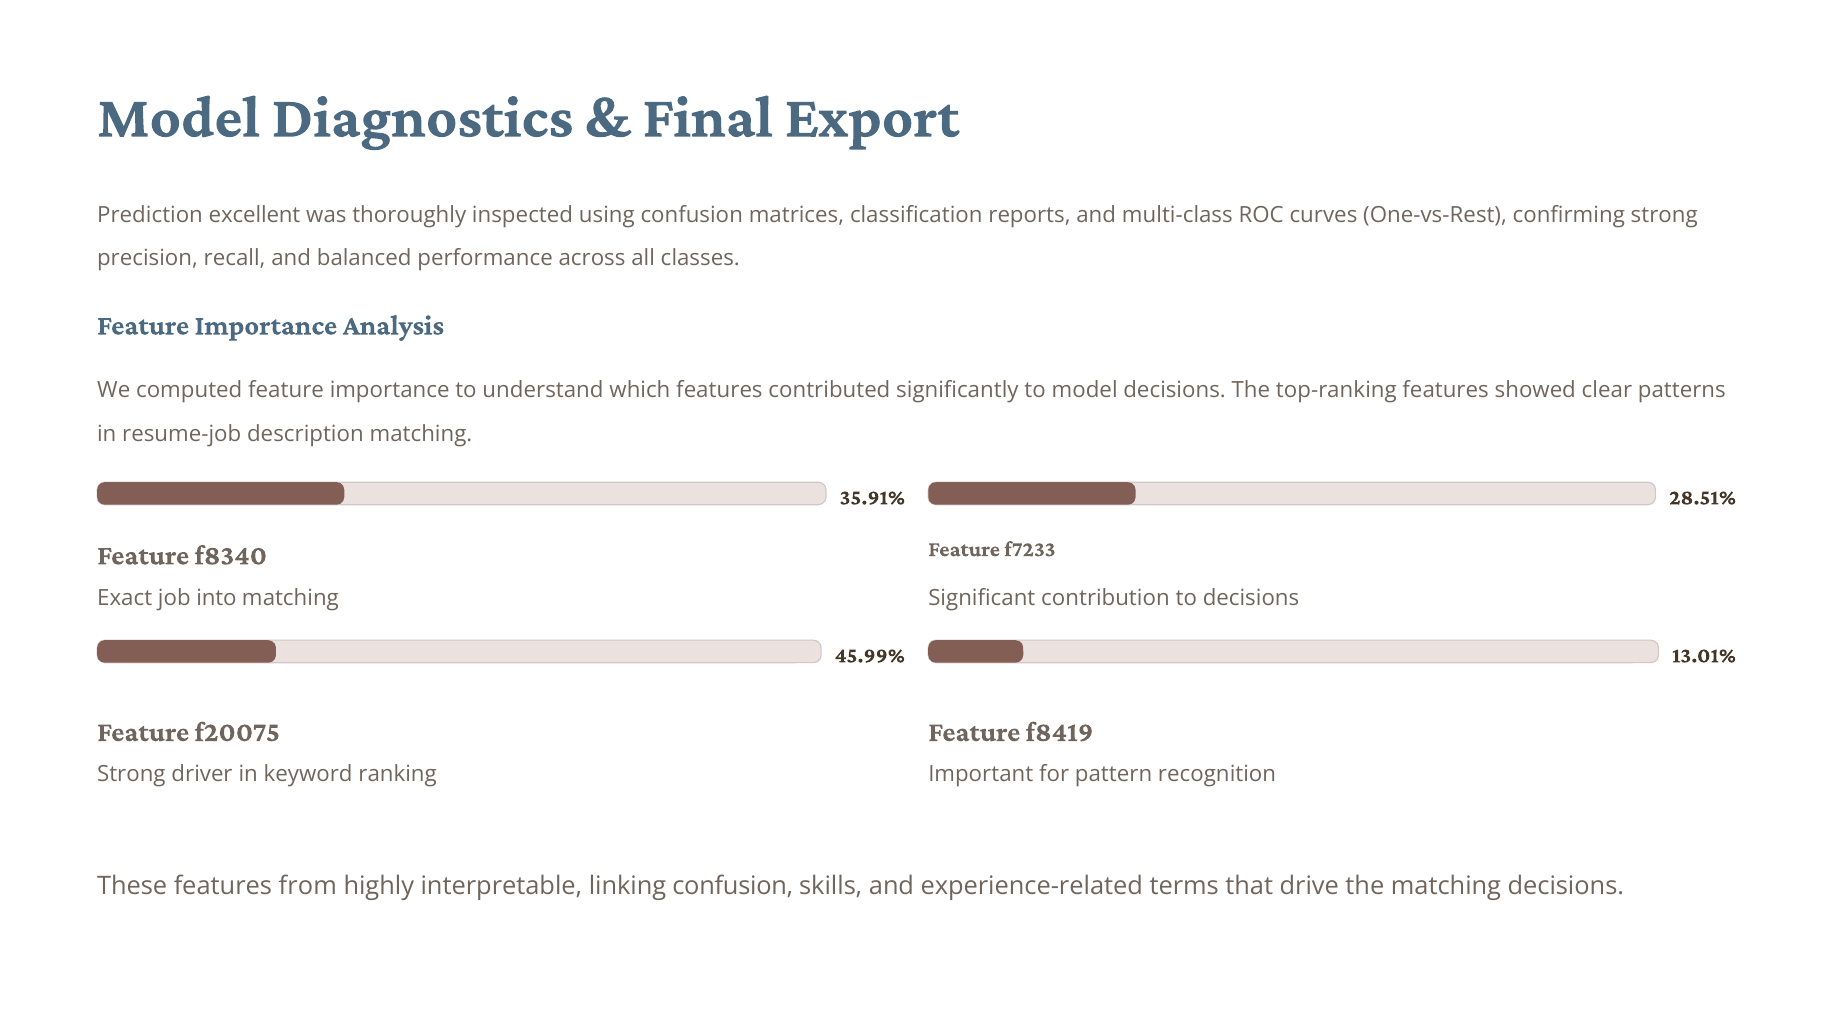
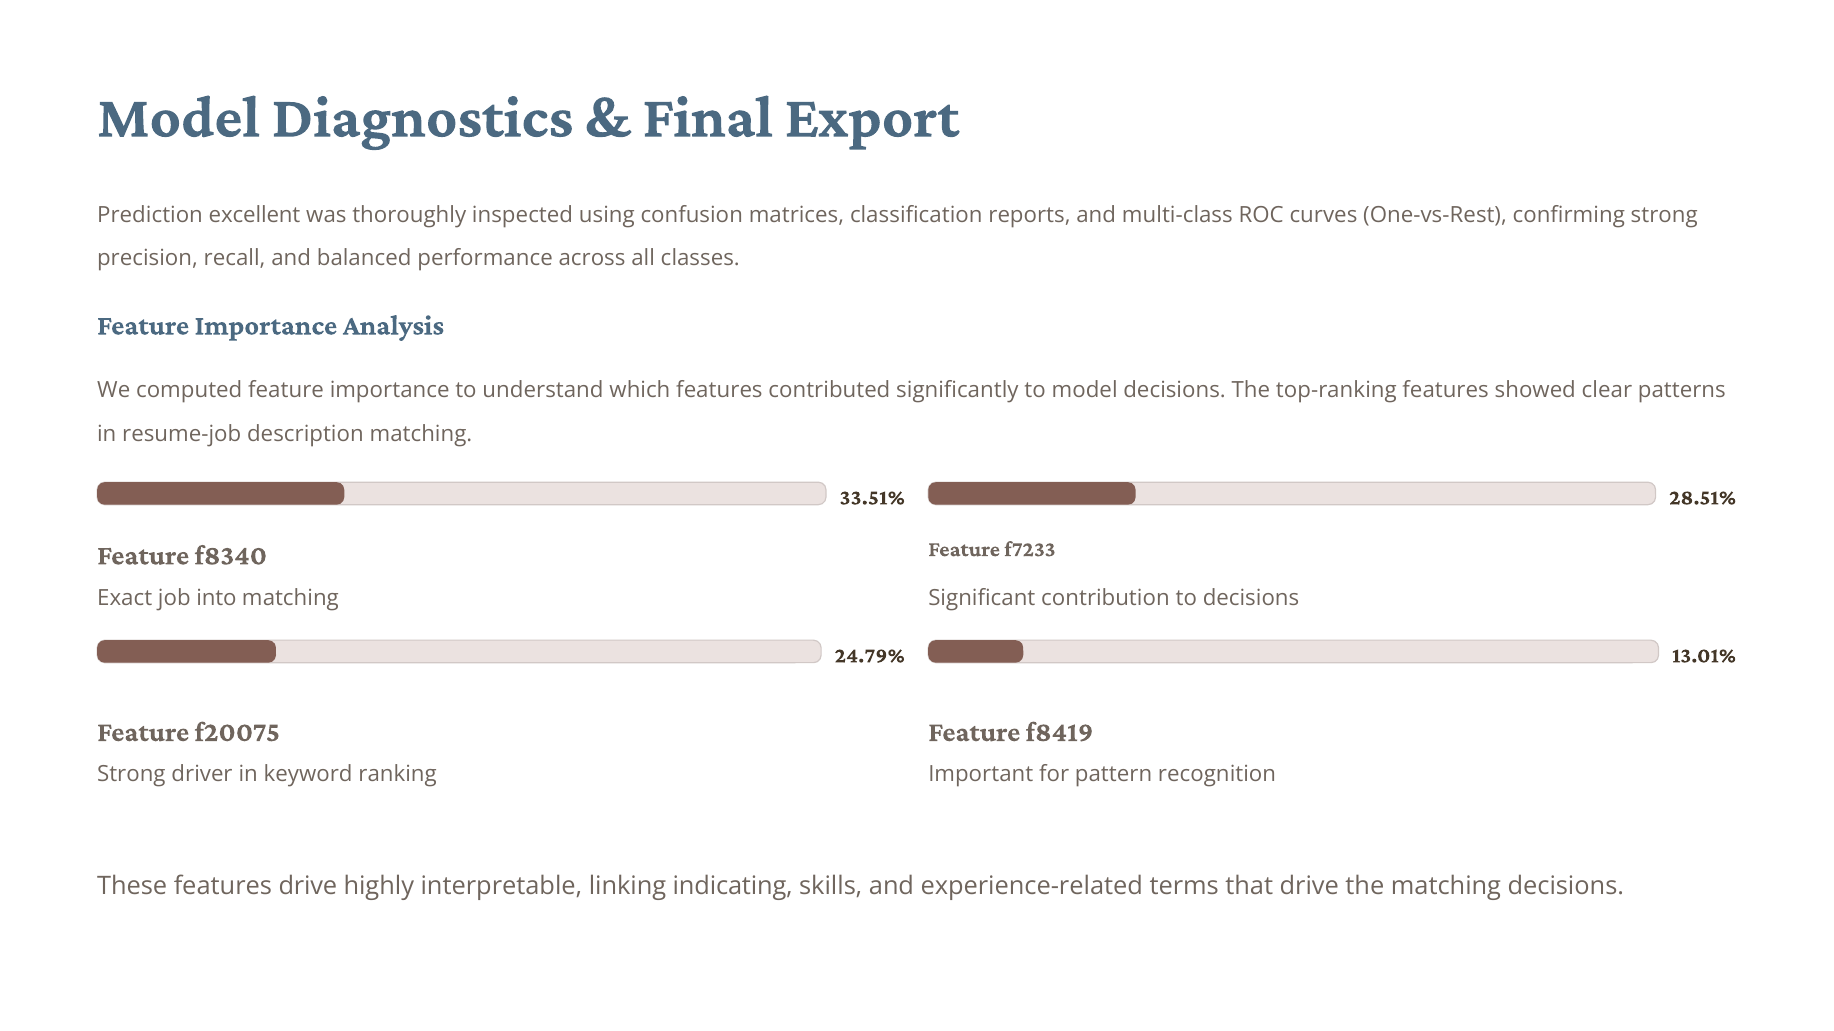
35.91%: 35.91% -> 33.51%
45.99%: 45.99% -> 24.79%
features from: from -> drive
linking confusion: confusion -> indicating
